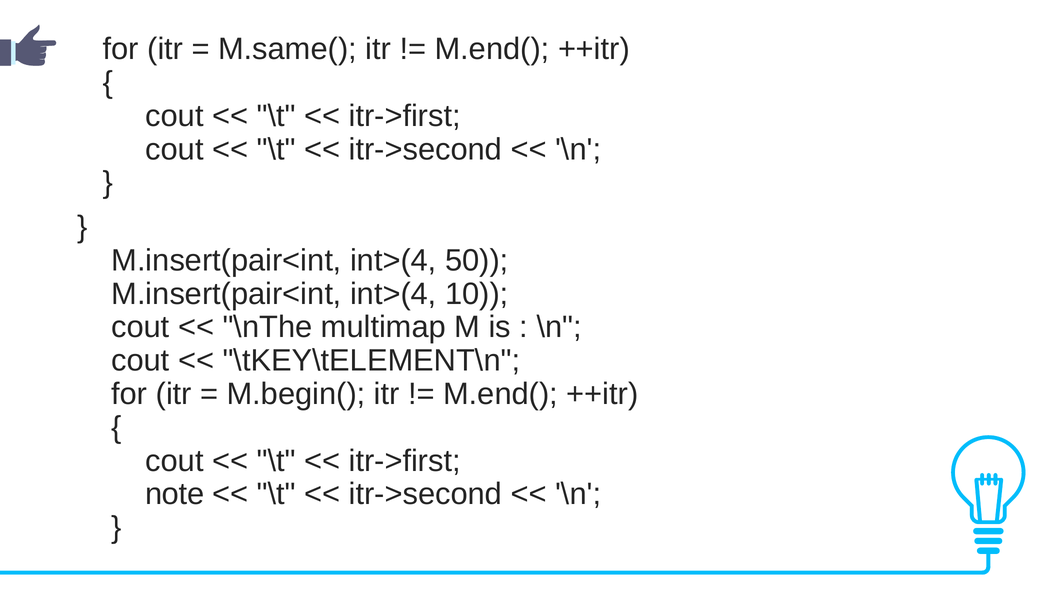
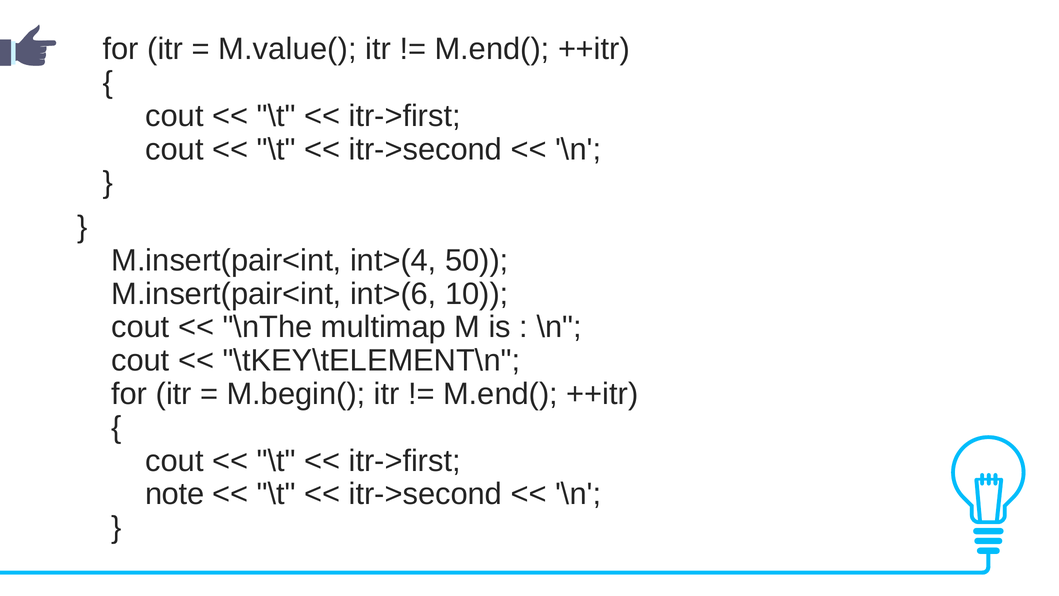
M.same(: M.same( -> M.value(
int>(4 at (393, 294): int>(4 -> int>(6
